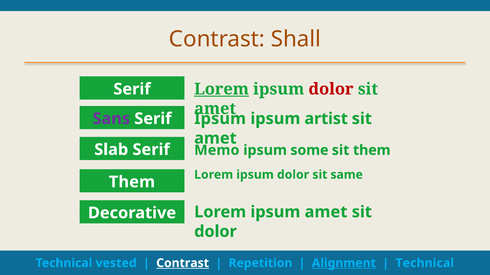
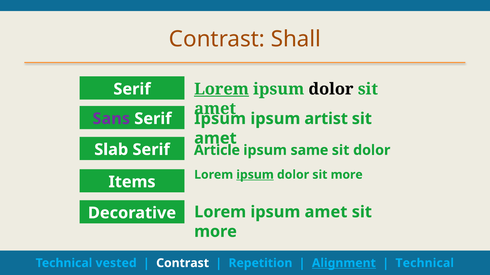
dolor at (331, 89) colour: red -> black
Memo: Memo -> Article
some: some -> same
sit them: them -> dolor
ipsum at (255, 175) underline: none -> present
dolor sit same: same -> more
Them at (132, 182): Them -> Items
dolor at (215, 232): dolor -> more
Contrast at (183, 264) underline: present -> none
